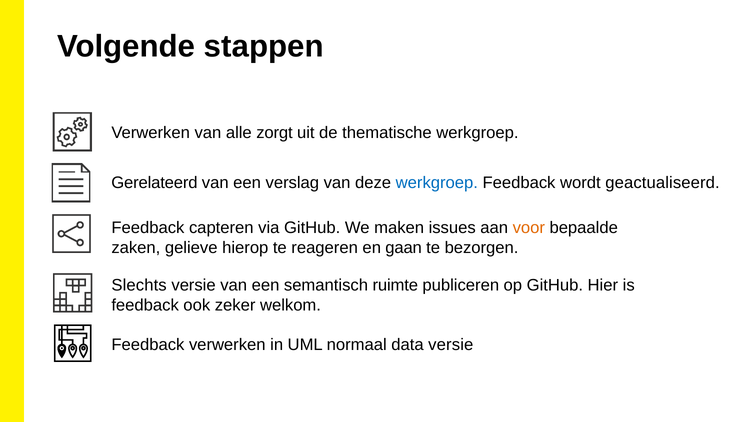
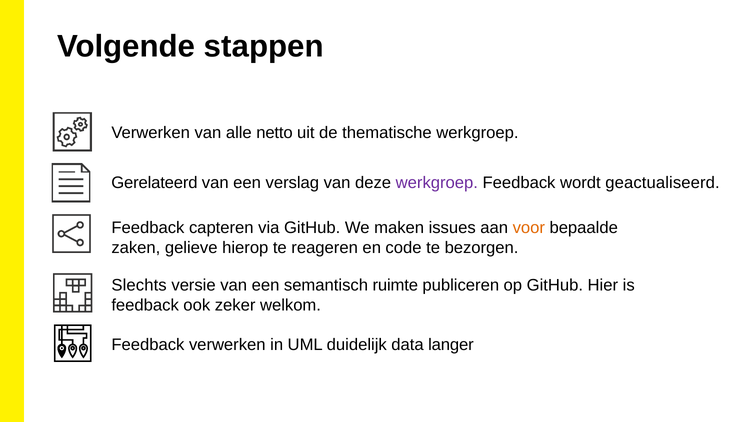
zorgt: zorgt -> netto
werkgroep at (437, 183) colour: blue -> purple
gaan: gaan -> code
normaal: normaal -> duidelijk
data versie: versie -> langer
